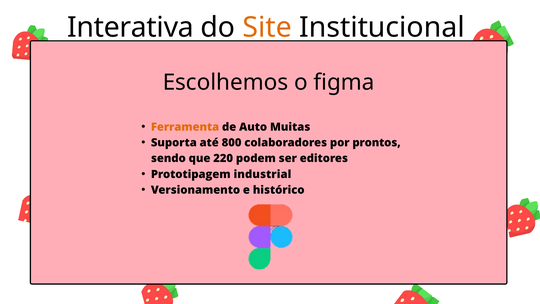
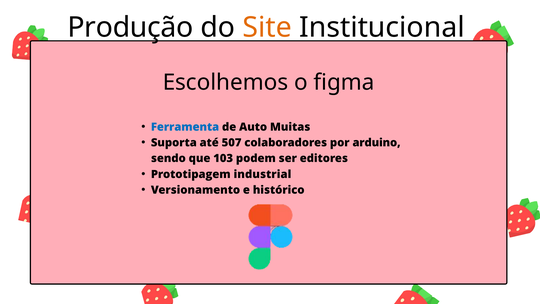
Interativa: Interativa -> Produção
Ferramenta colour: orange -> blue
800: 800 -> 507
prontos: prontos -> arduino
220: 220 -> 103
